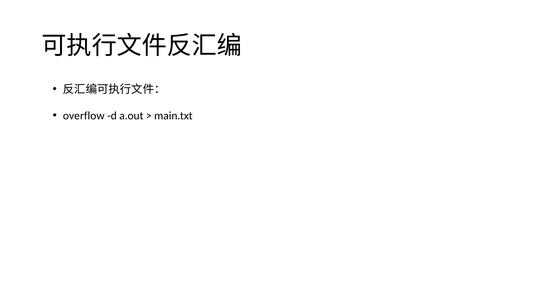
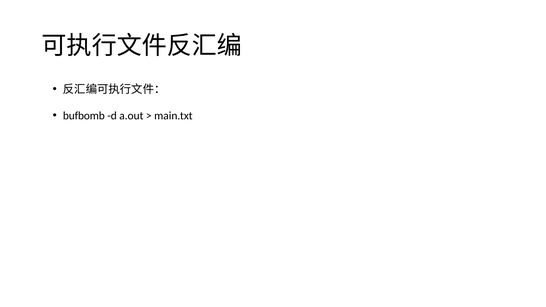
overflow: overflow -> bufbomb
